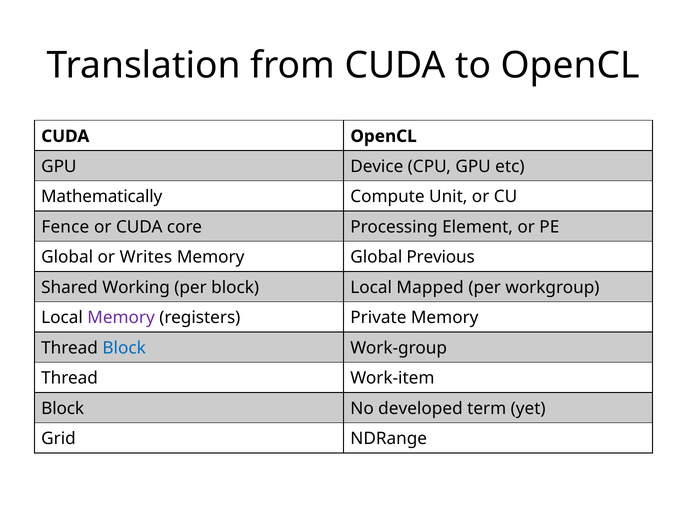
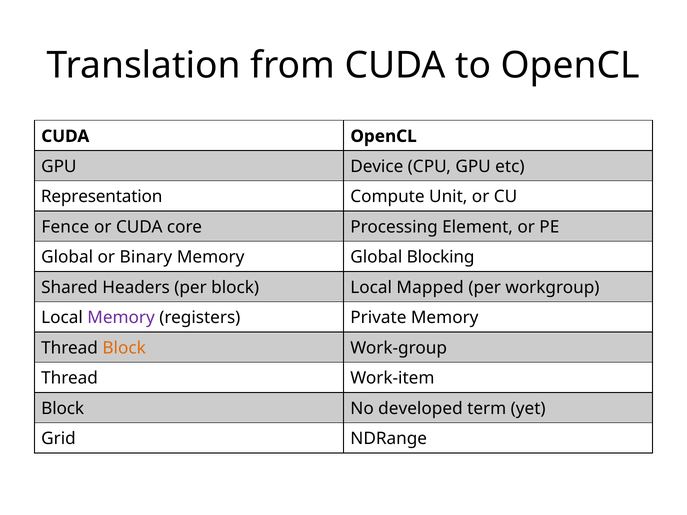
Mathematically: Mathematically -> Representation
Writes: Writes -> Binary
Previous: Previous -> Blocking
Working: Working -> Headers
Block at (124, 348) colour: blue -> orange
